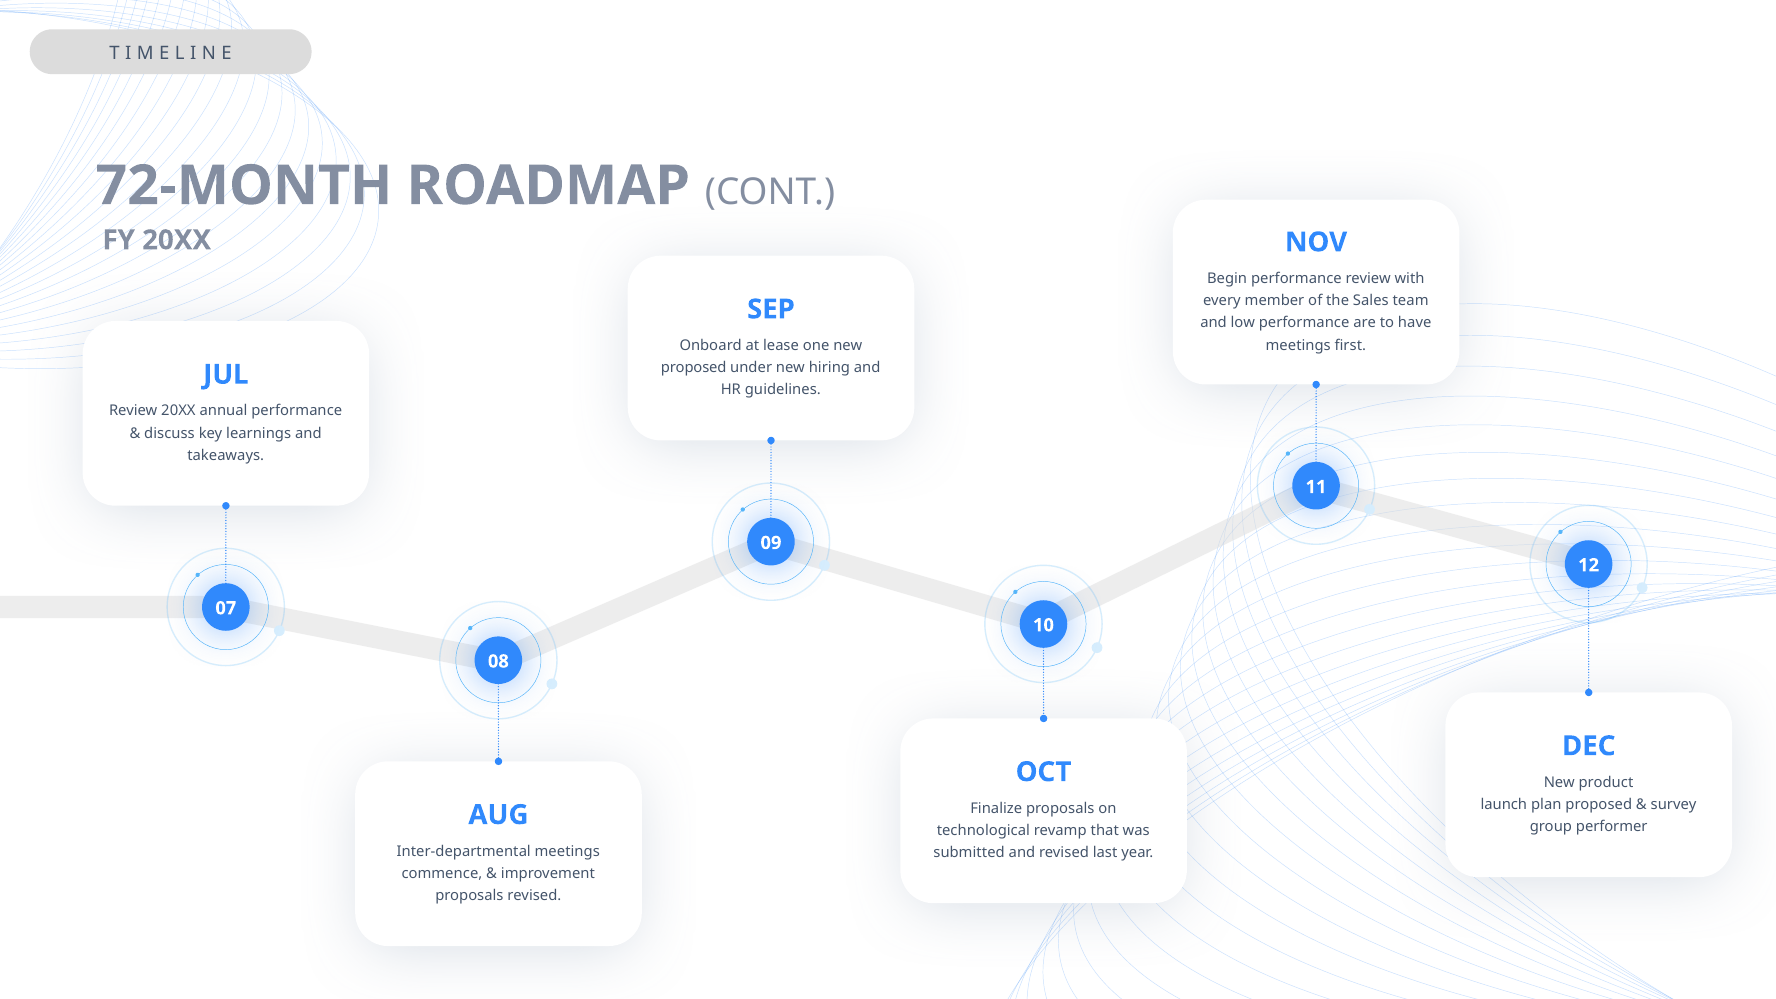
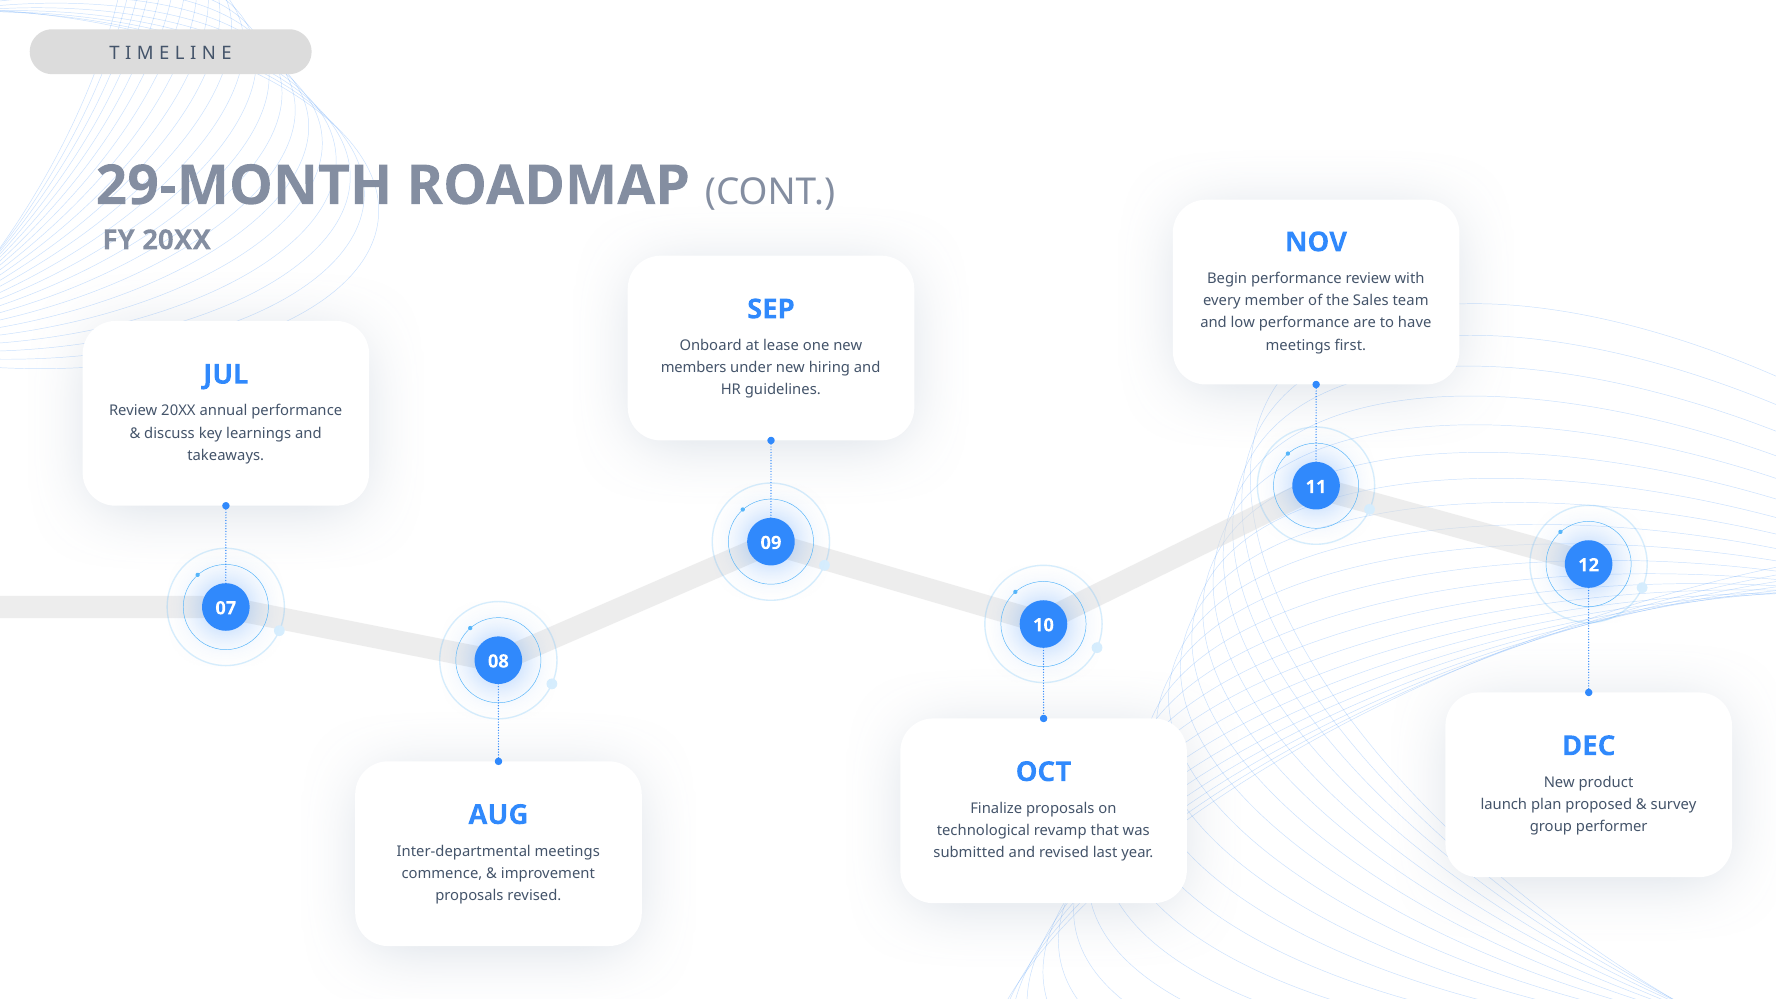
72-MONTH: 72-MONTH -> 29-MONTH
proposed at (694, 368): proposed -> members
